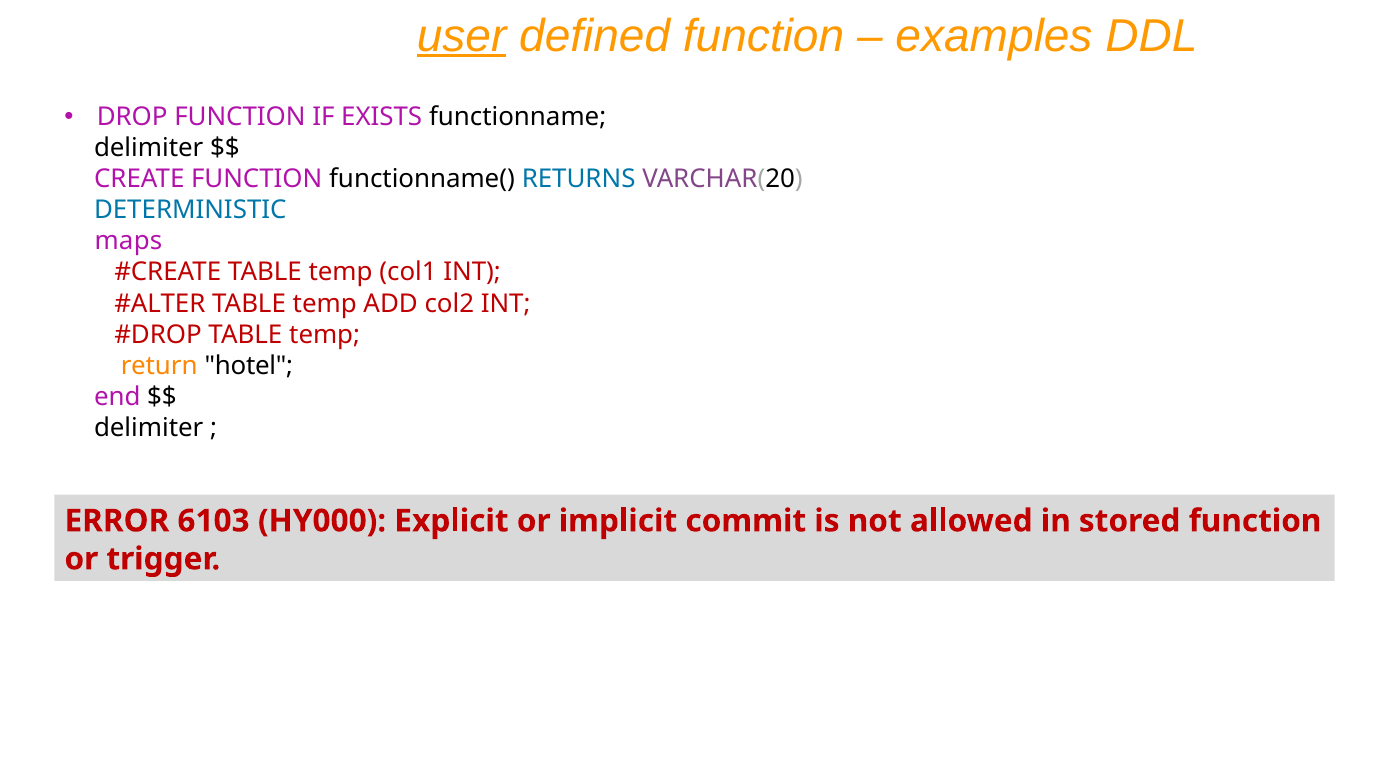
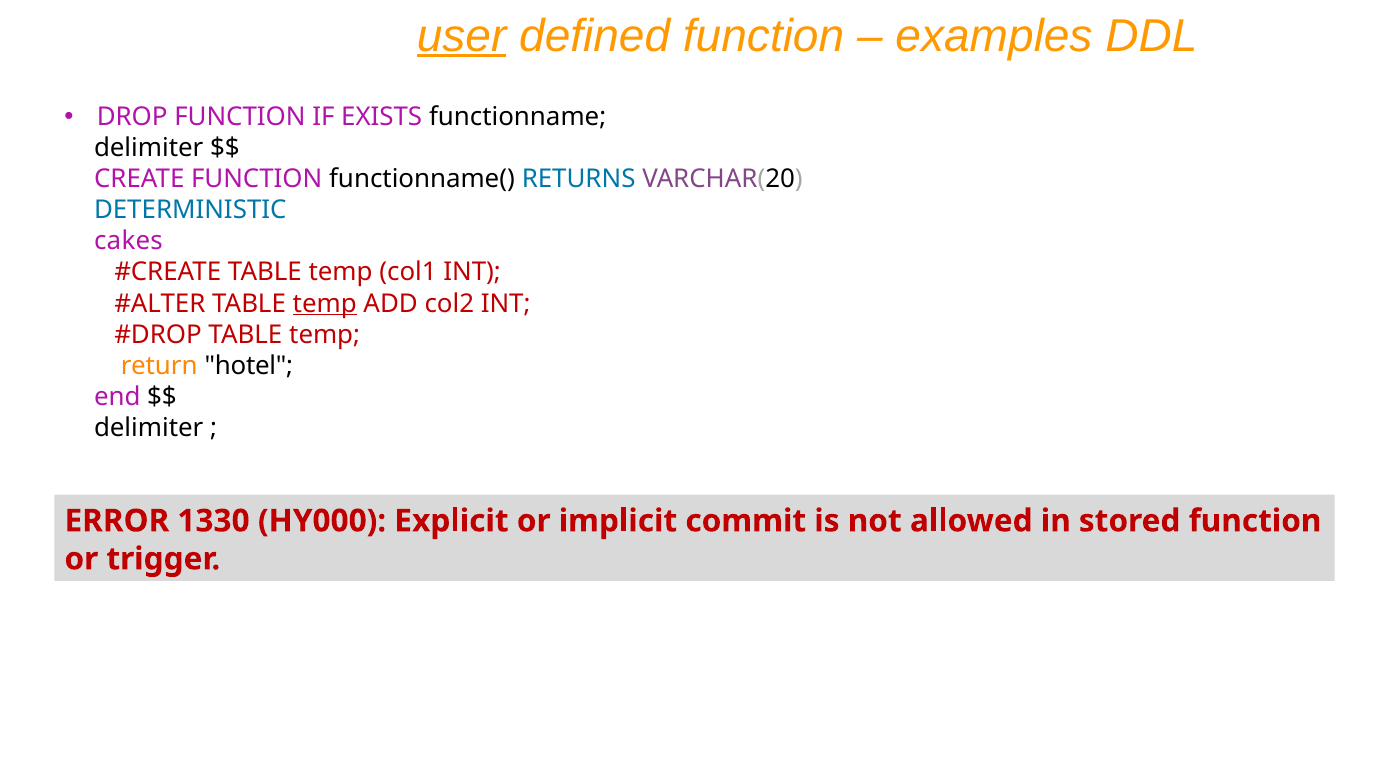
maps: maps -> cakes
temp at (325, 303) underline: none -> present
6103: 6103 -> 1330
